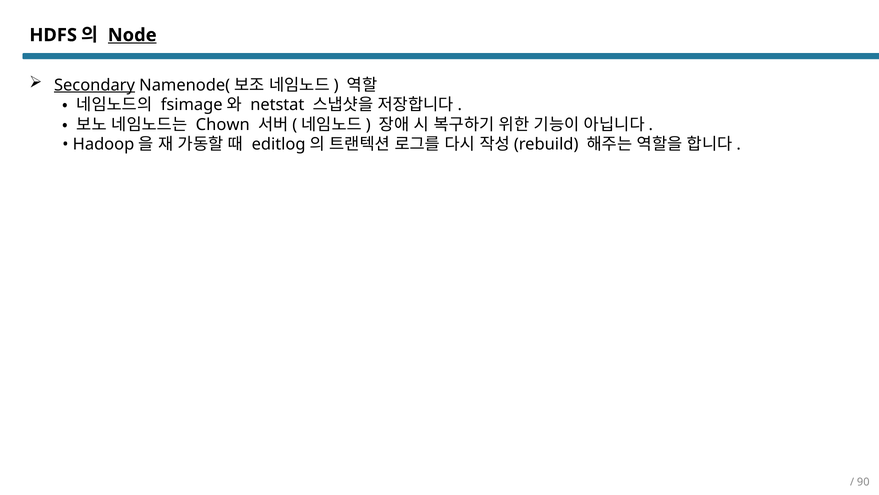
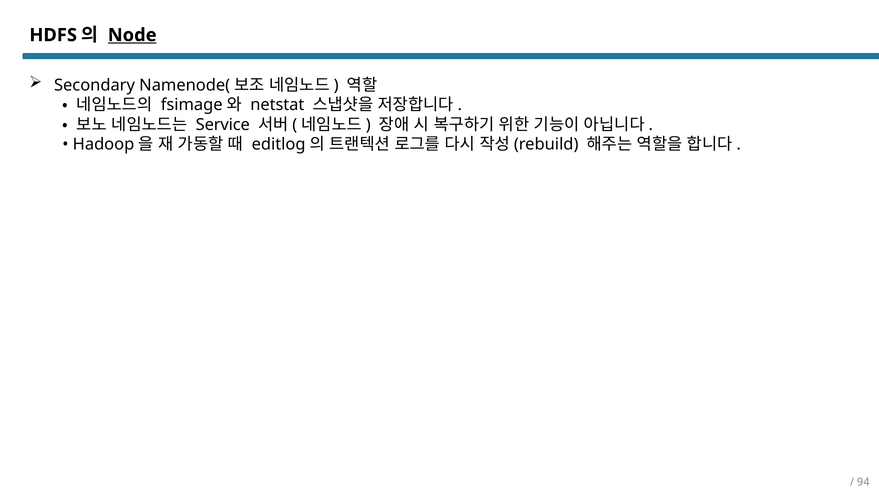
Secondary underline: present -> none
Chown: Chown -> Service
90: 90 -> 94
